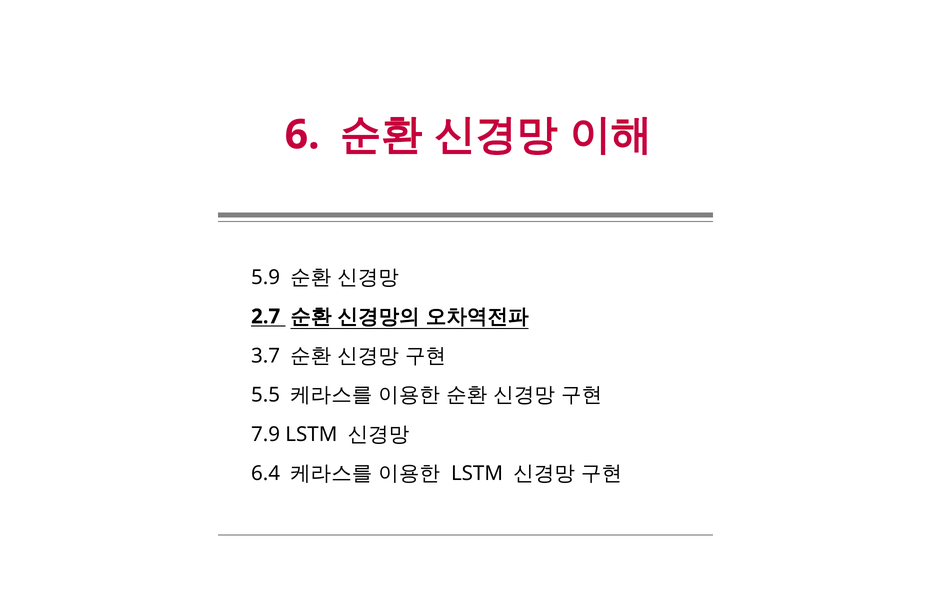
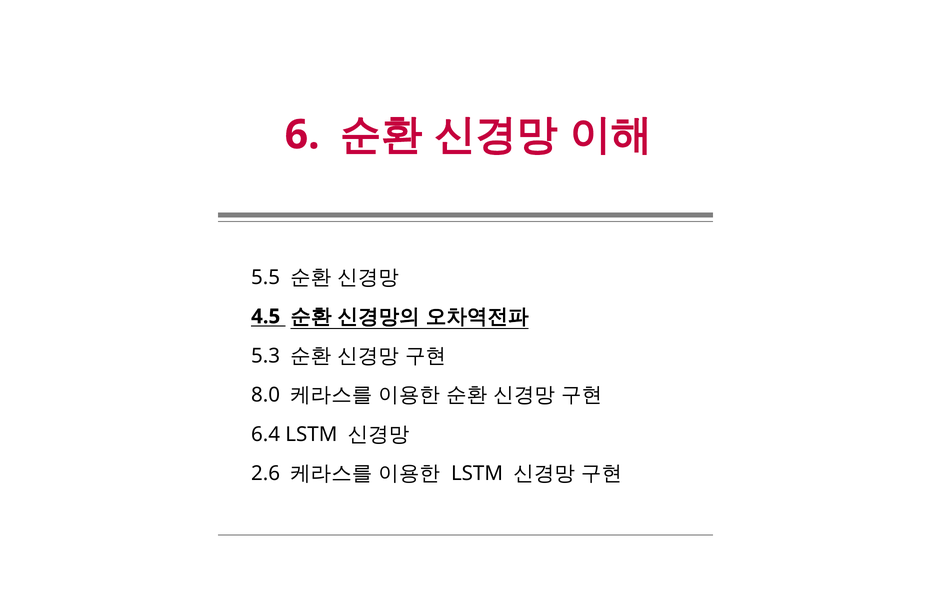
5.9: 5.9 -> 5.5
2.7: 2.7 -> 4.5
3.7: 3.7 -> 5.3
5.5: 5.5 -> 8.0
7.9: 7.9 -> 6.4
6.4: 6.4 -> 2.6
